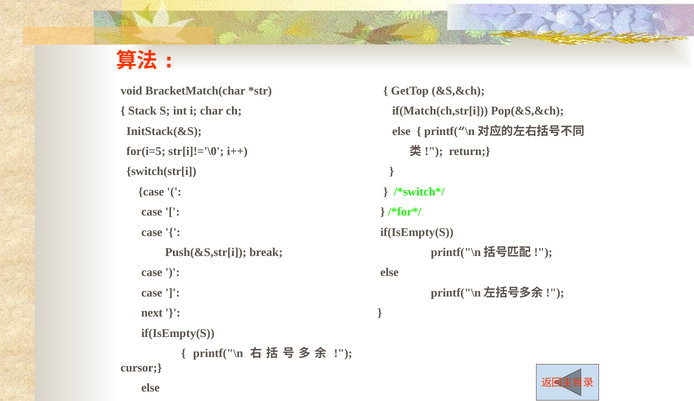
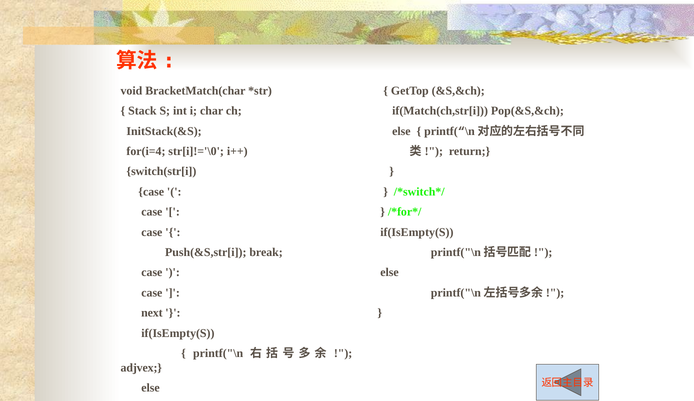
for(i=5: for(i=5 -> for(i=4
cursor: cursor -> adjvex
